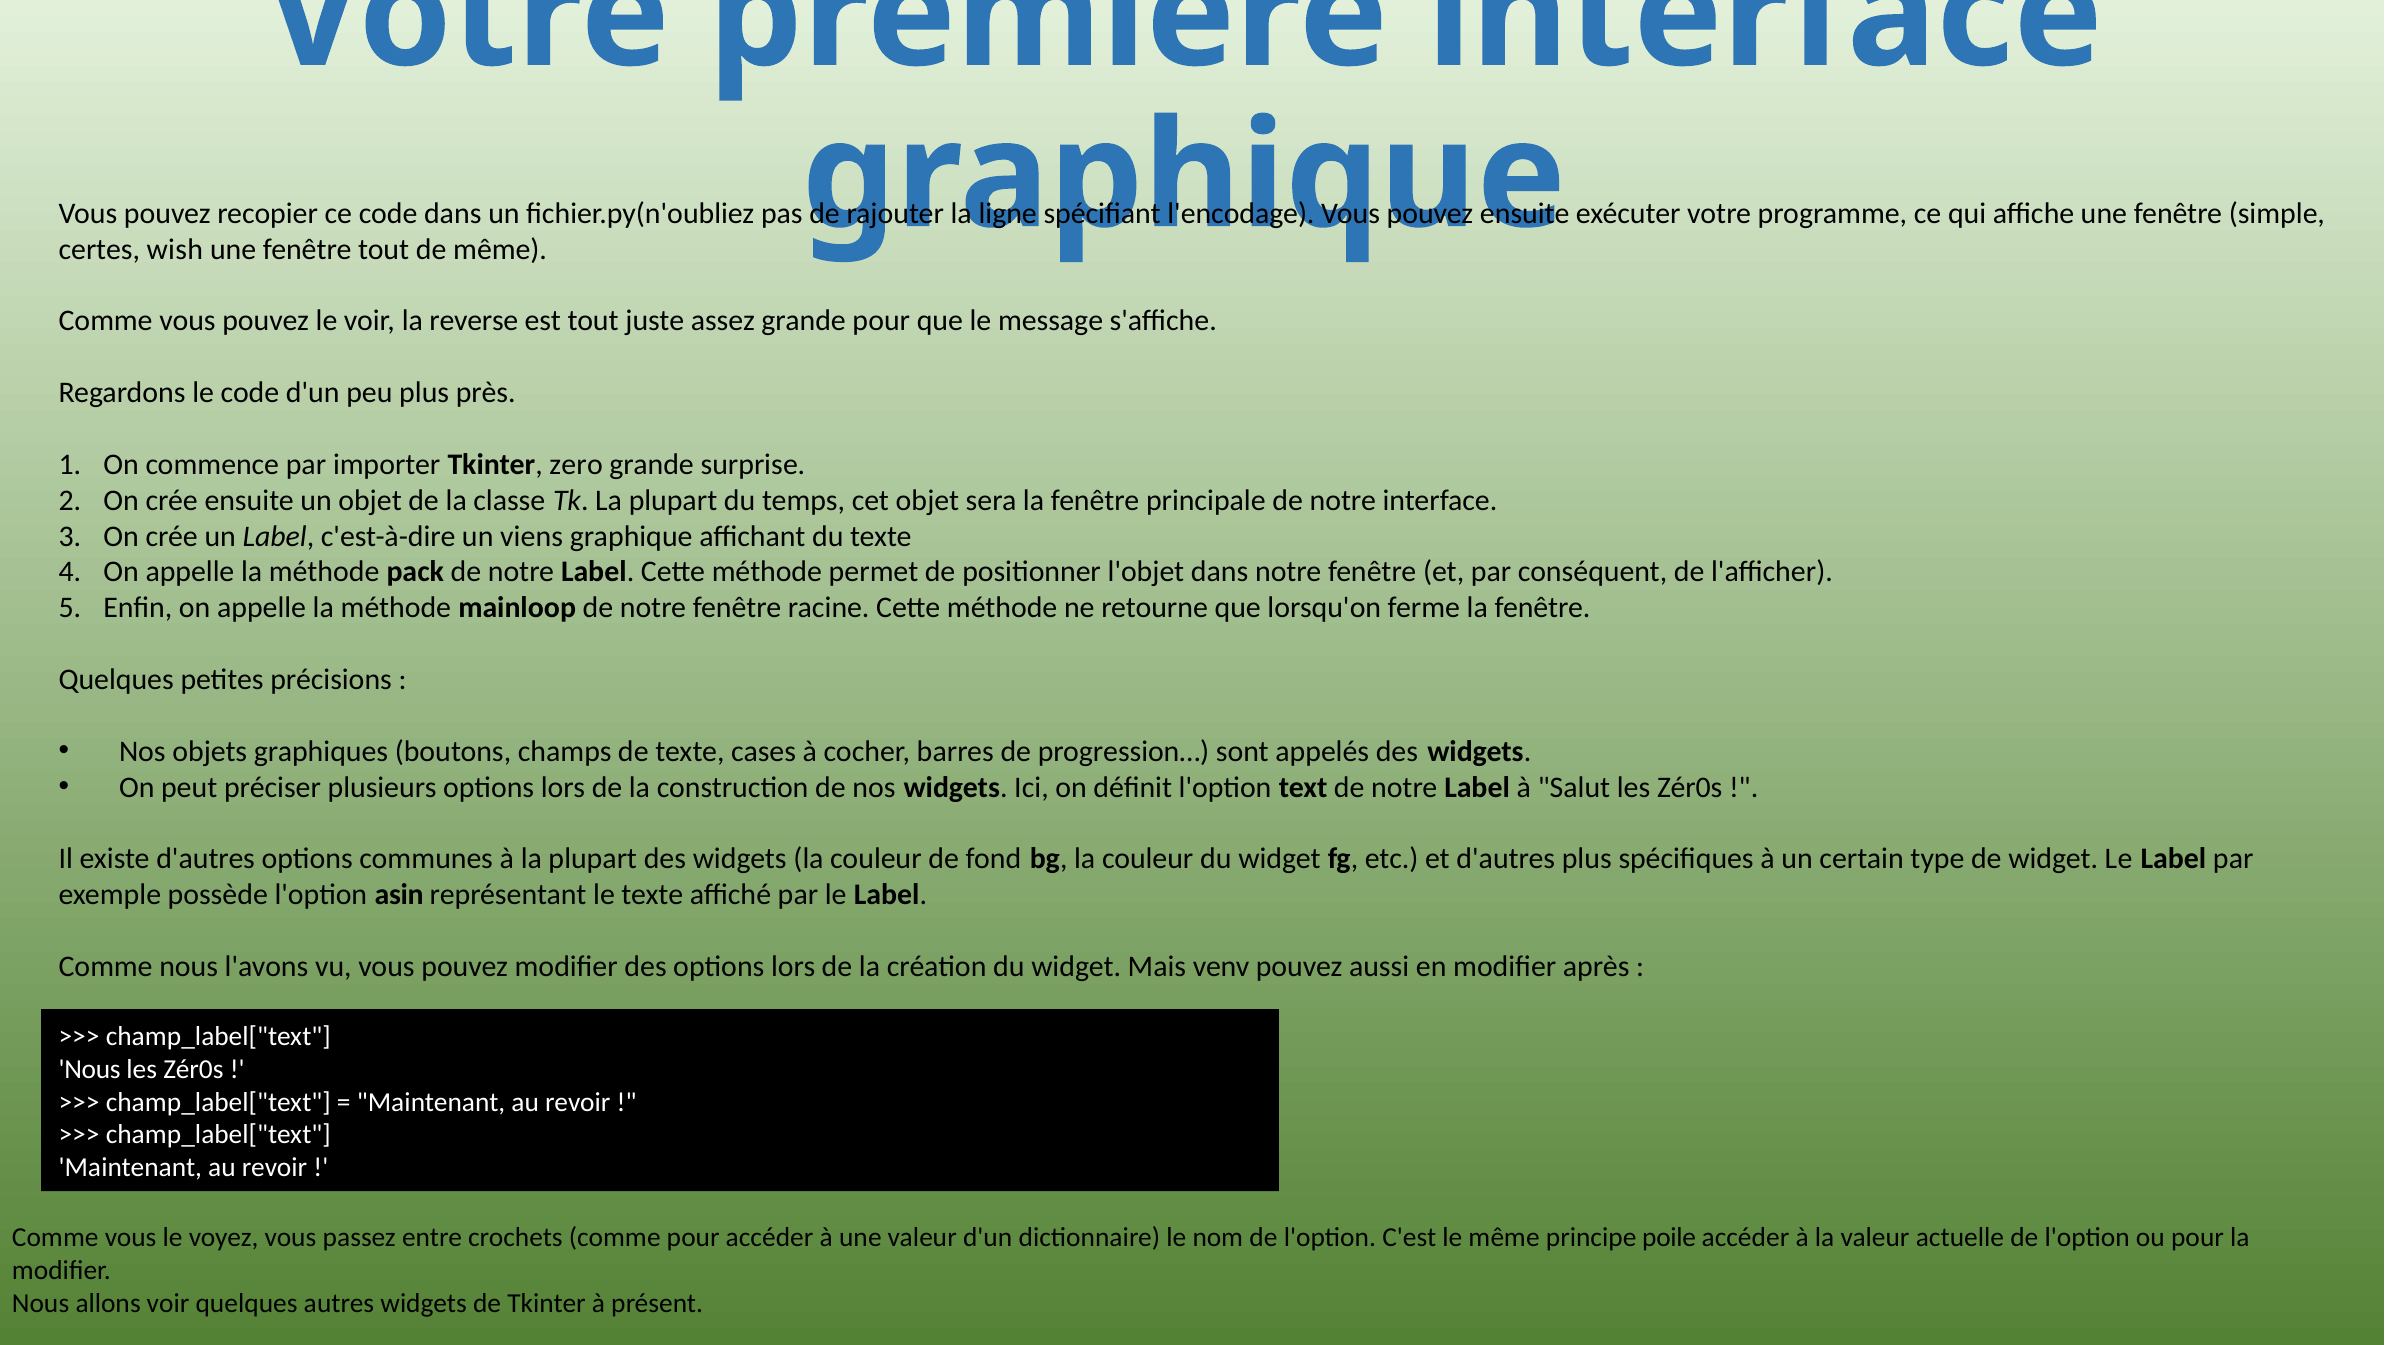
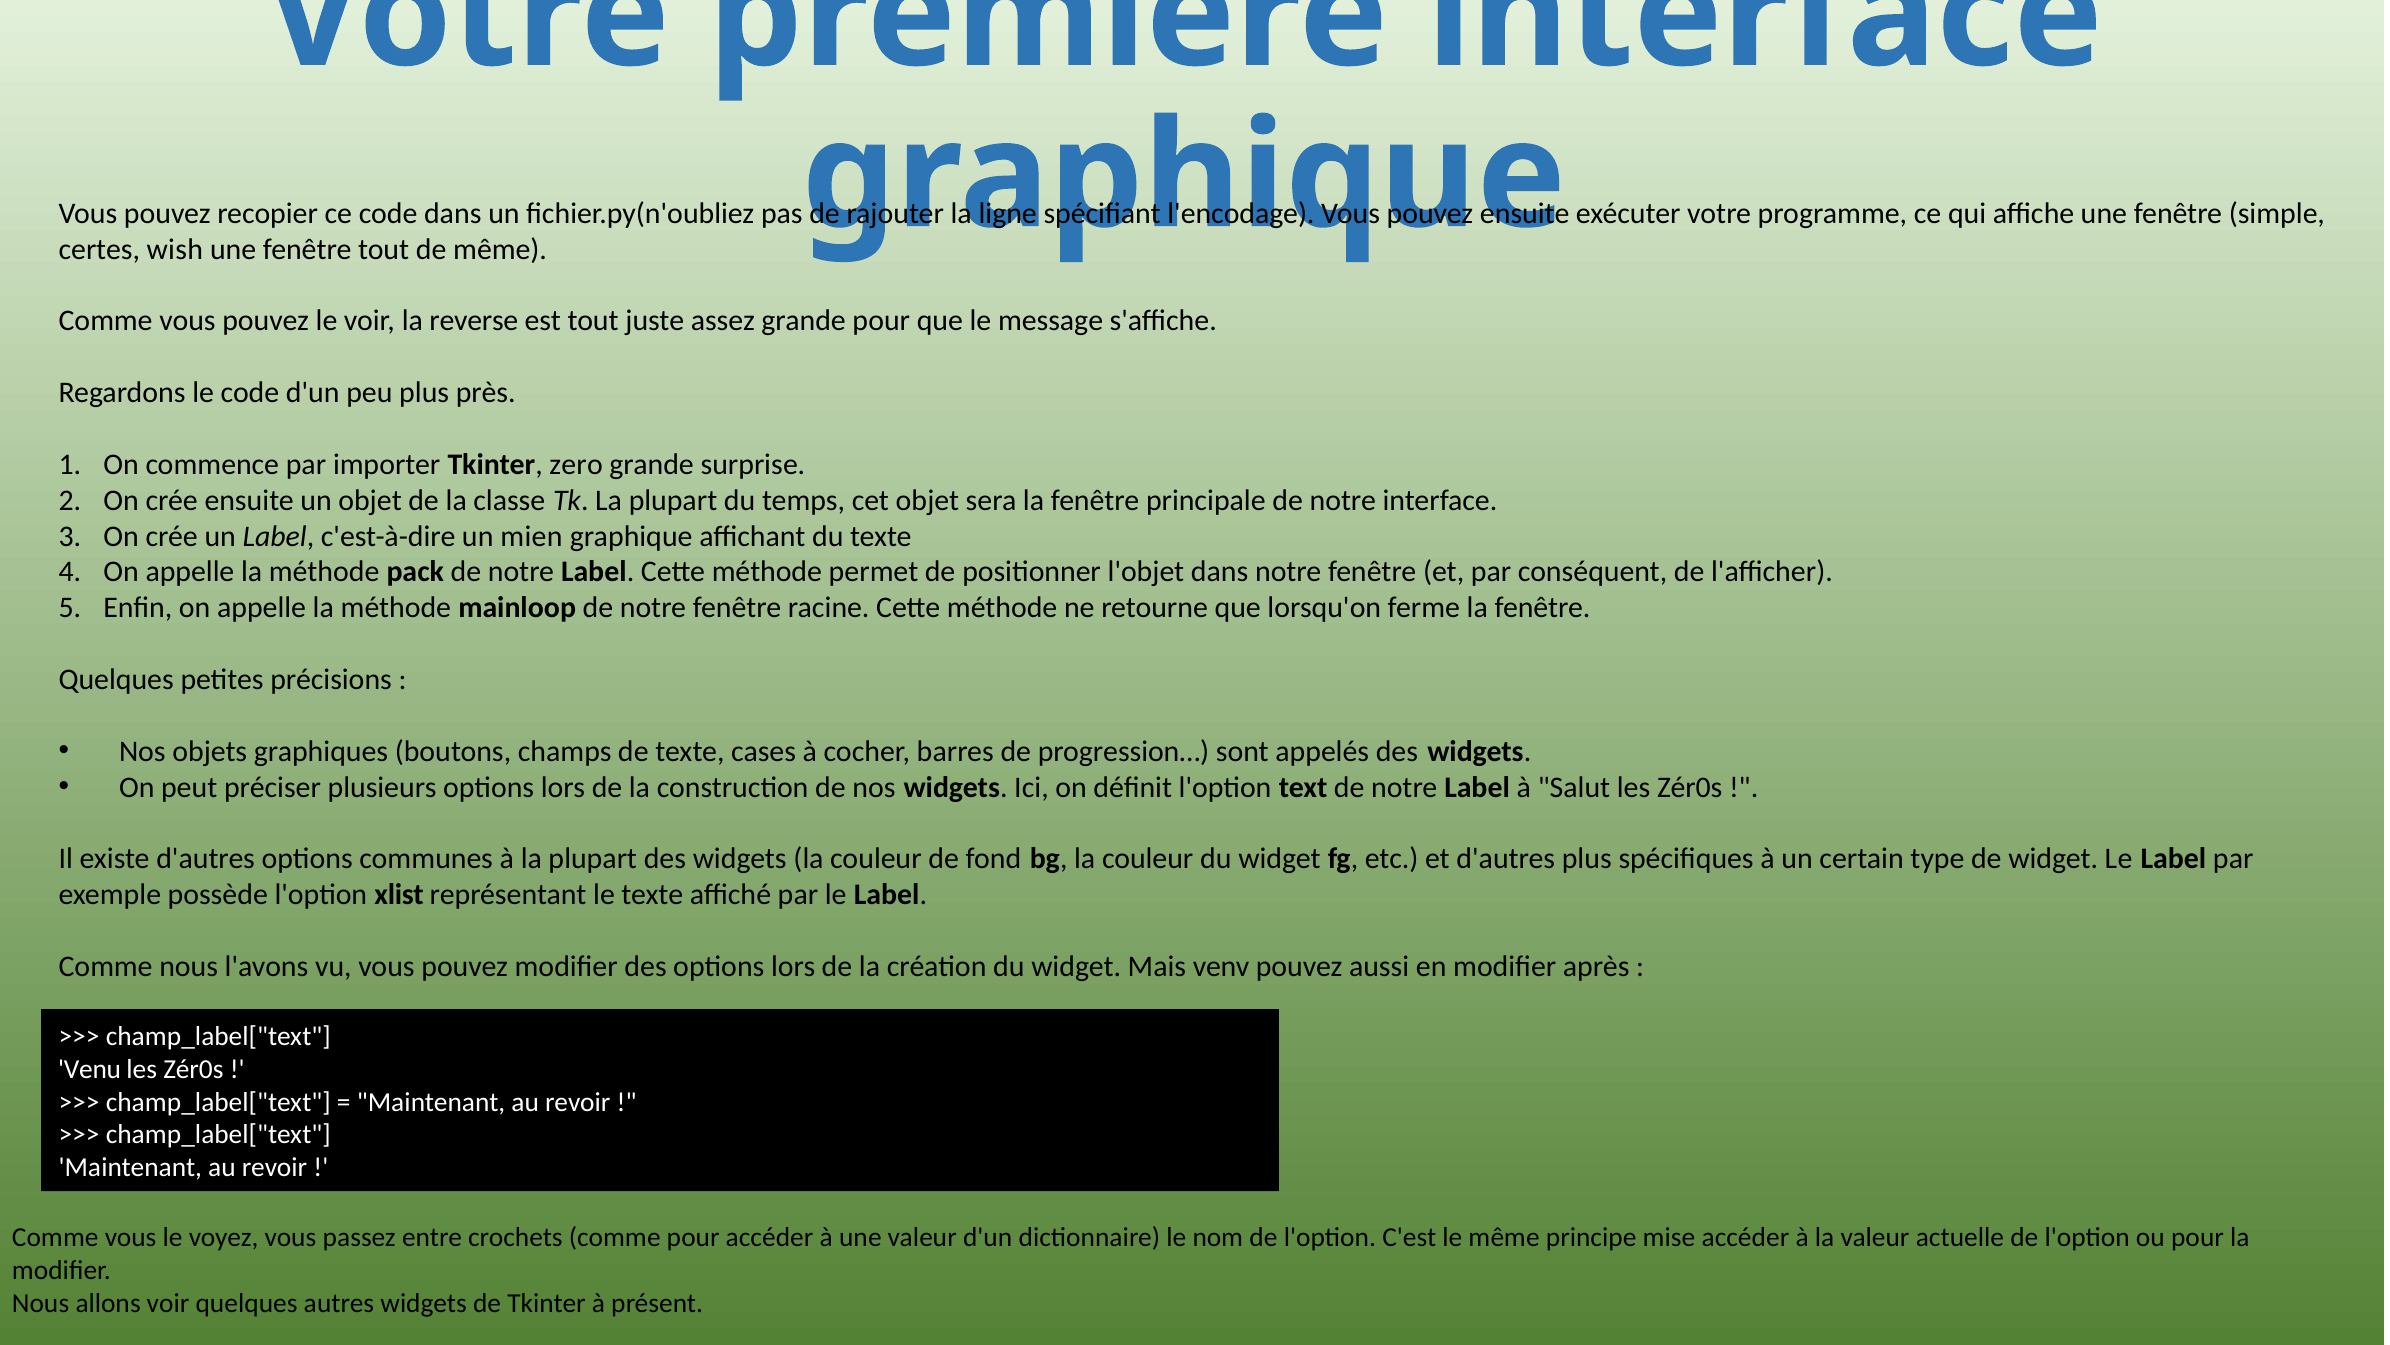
viens: viens -> mien
asin: asin -> xlist
Nous at (90, 1069): Nous -> Venu
poile: poile -> mise
